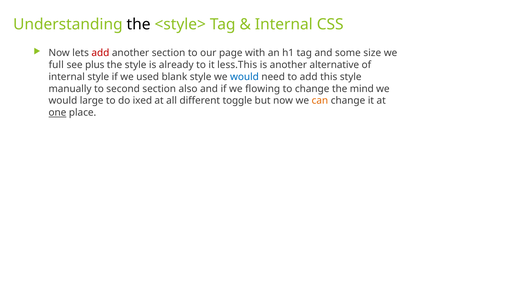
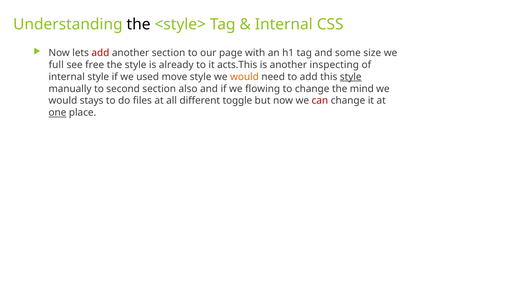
plus: plus -> free
less.This: less.This -> acts.This
alternative: alternative -> inspecting
blank: blank -> move
would at (244, 77) colour: blue -> orange
style at (351, 77) underline: none -> present
large: large -> stays
ixed: ixed -> files
can colour: orange -> red
